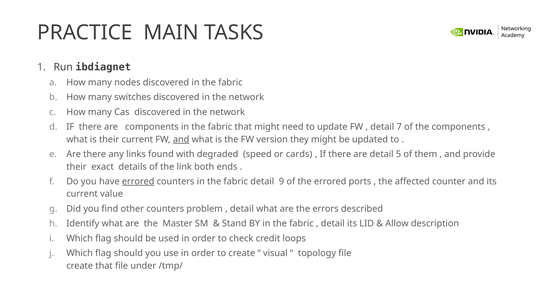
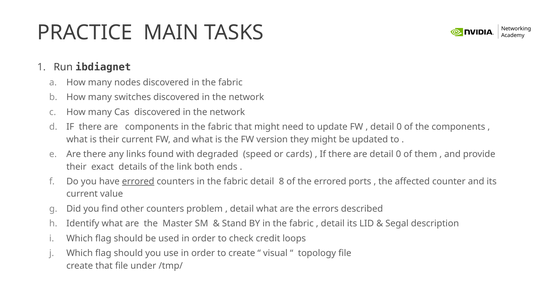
7 at (399, 127): 7 -> 0
and at (181, 139) underline: present -> none
are detail 5: 5 -> 0
9: 9 -> 8
Allow: Allow -> Segal
